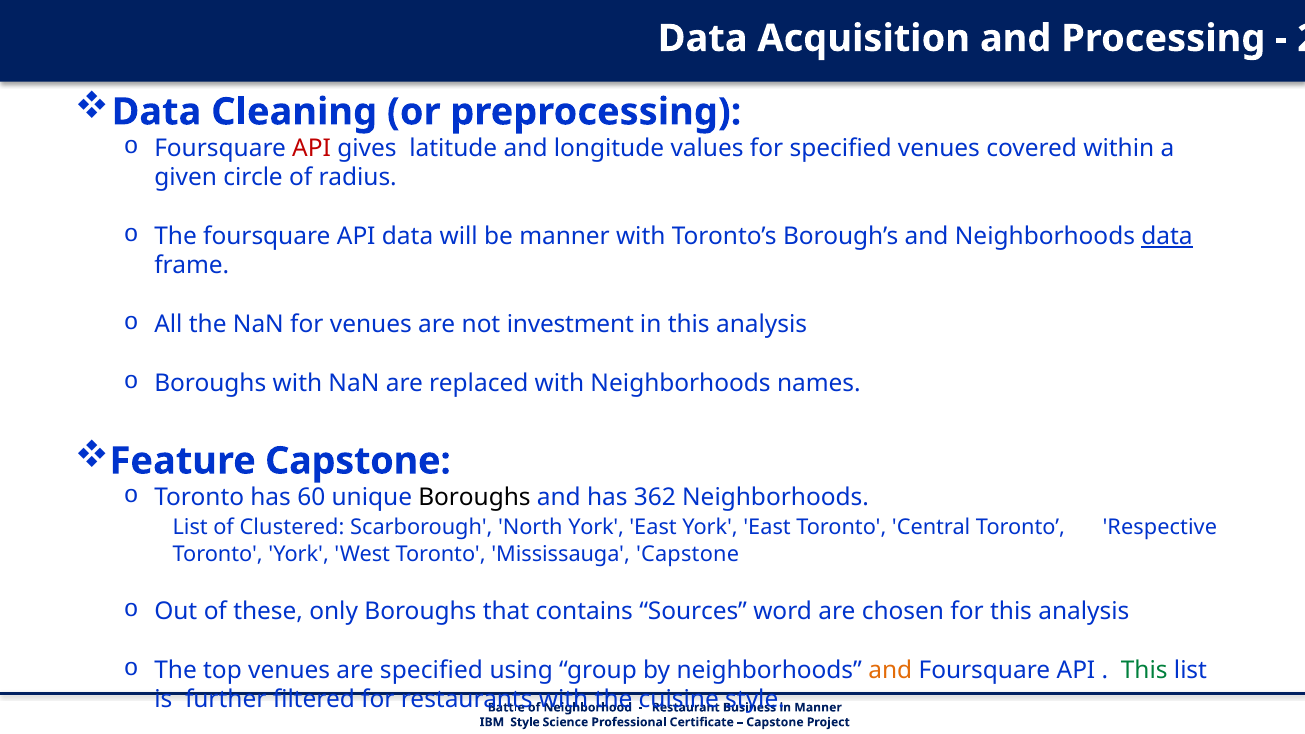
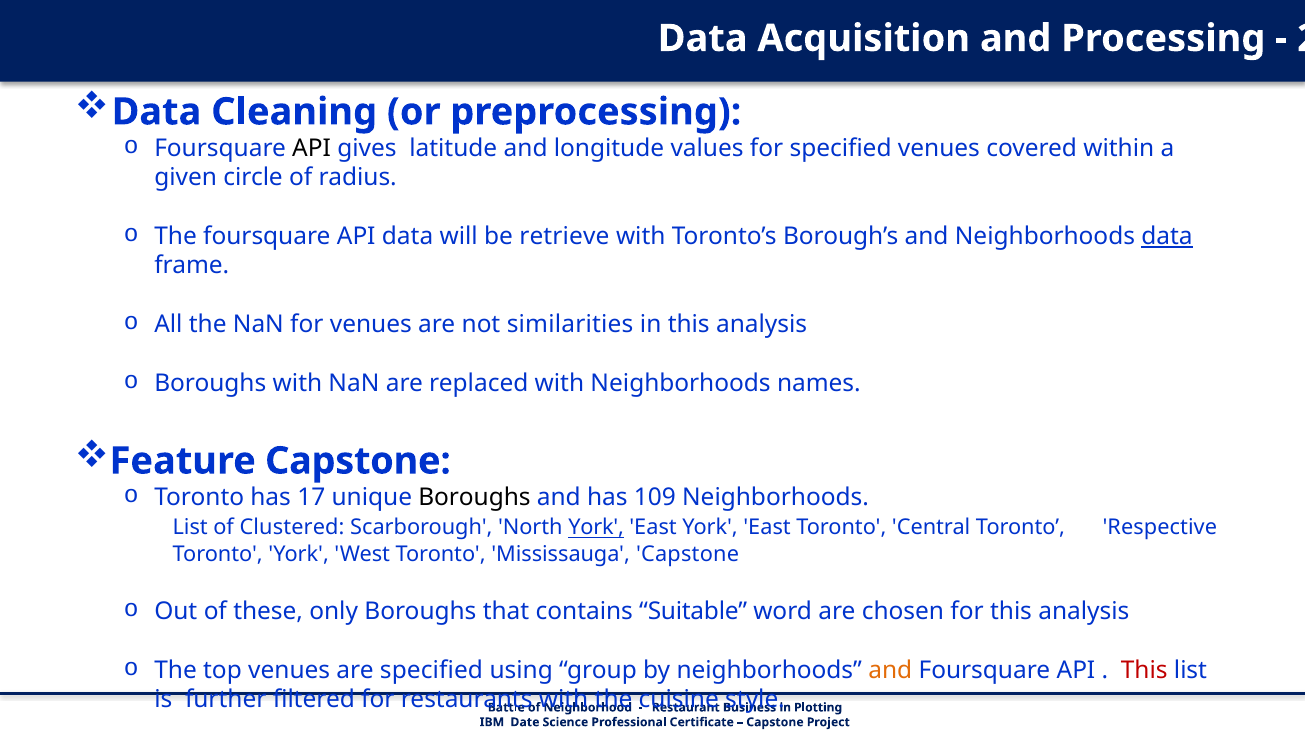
API at (312, 148) colour: red -> black
be manner: manner -> retrieve
investment: investment -> similarities
60: 60 -> 17
362: 362 -> 109
York at (596, 528) underline: none -> present
Sources: Sources -> Suitable
This at (1144, 670) colour: green -> red
Manner at (818, 708): Manner -> Plotting
Style at (525, 722): Style -> Date
